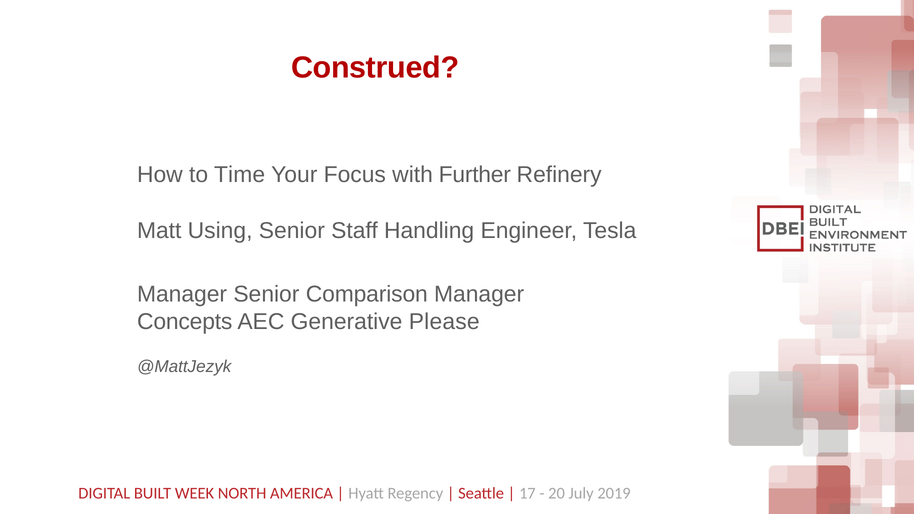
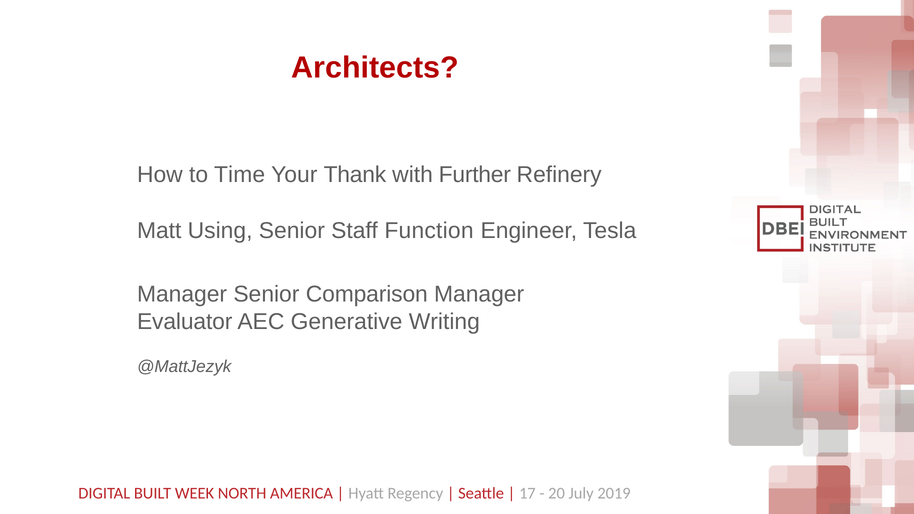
Construed: Construed -> Architects
Focus: Focus -> Thank
Handling: Handling -> Function
Concepts: Concepts -> Evaluator
Please: Please -> Writing
